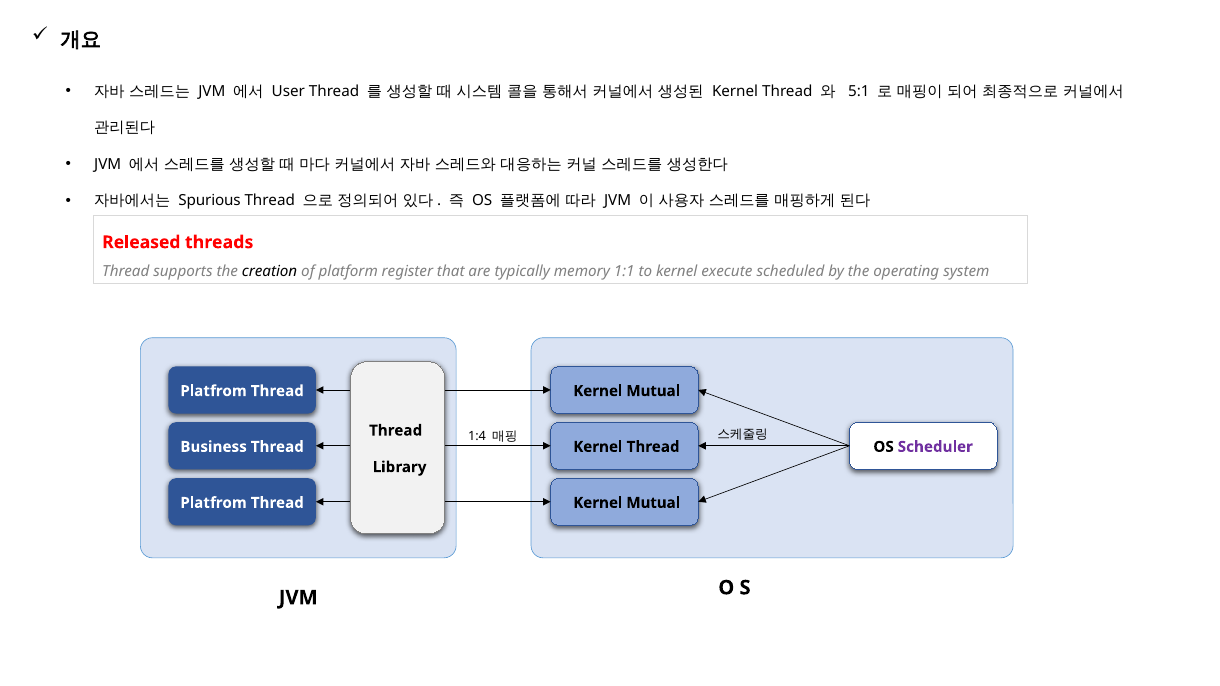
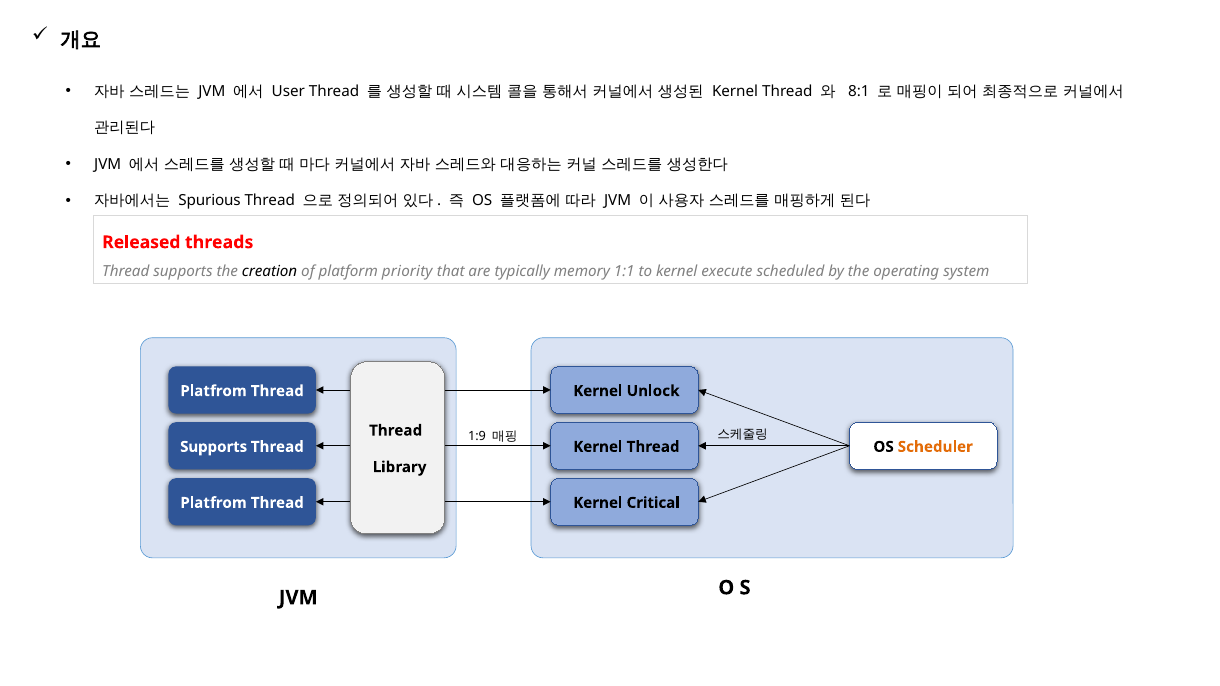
5:1: 5:1 -> 8:1
register: register -> priority
Mutual at (653, 391): Mutual -> Unlock
1:4: 1:4 -> 1:9
Business at (214, 447): Business -> Supports
Scheduler colour: purple -> orange
Mutual at (653, 503): Mutual -> Critical
